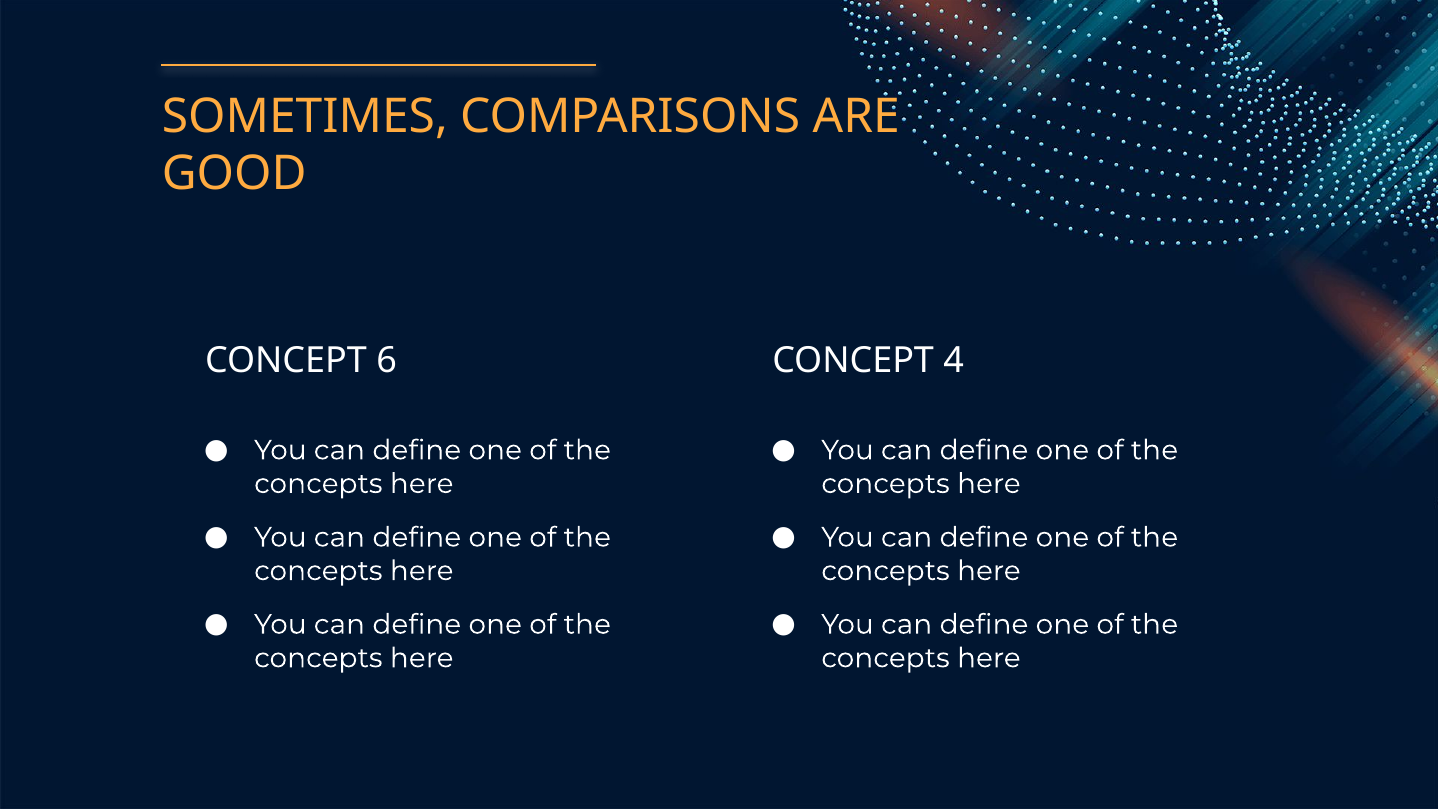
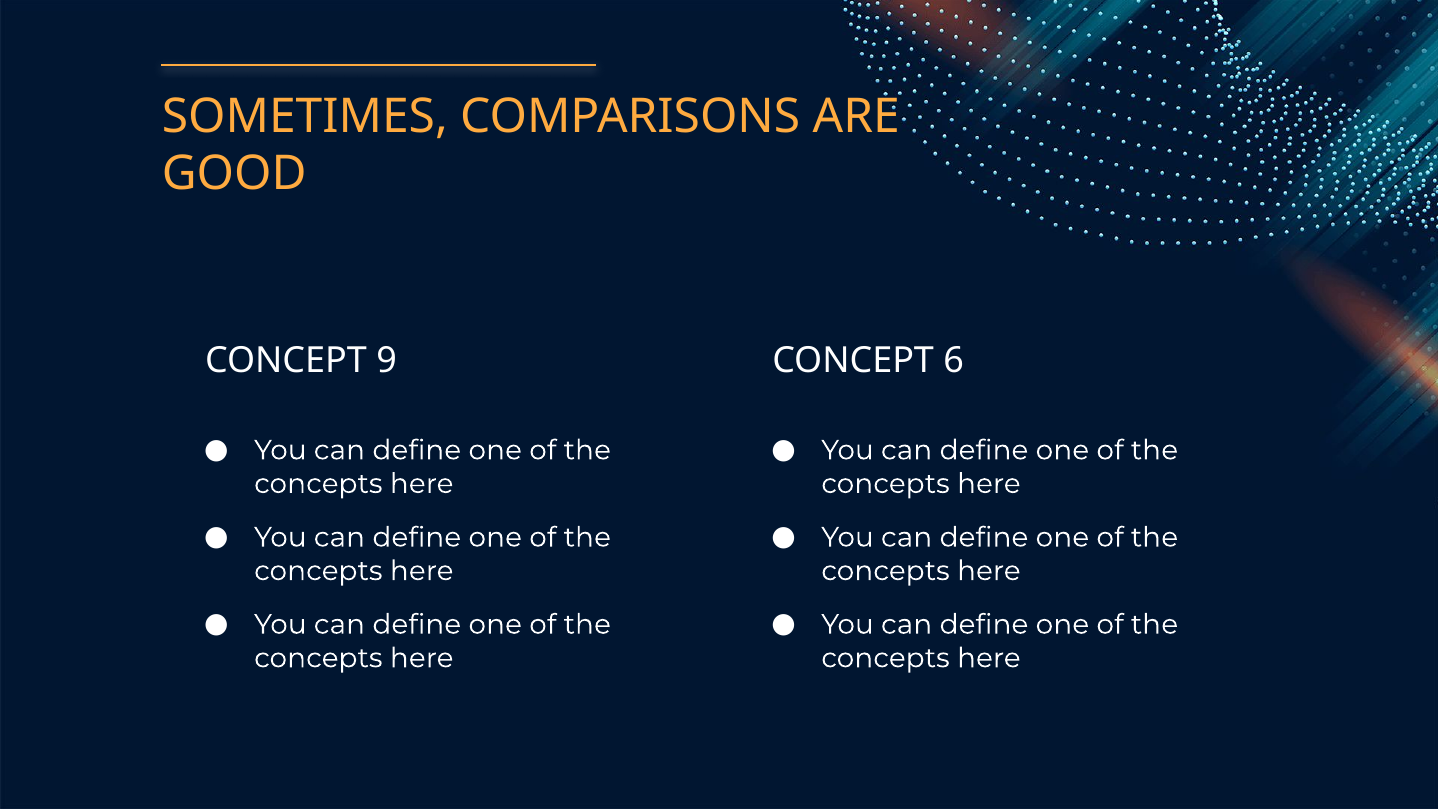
6: 6 -> 9
4: 4 -> 6
